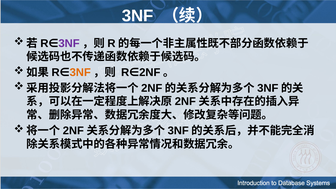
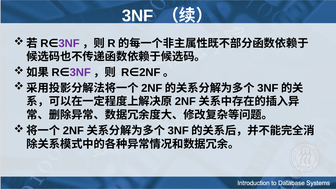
3NF at (80, 72) colour: orange -> purple
